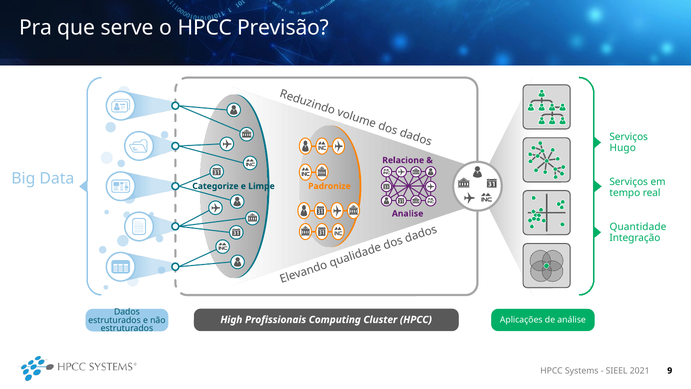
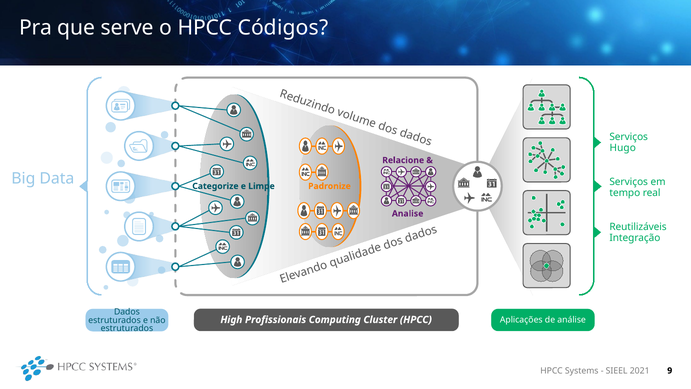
Previsão: Previsão -> Códigos
Quantidade: Quantidade -> Reutilizáveis
